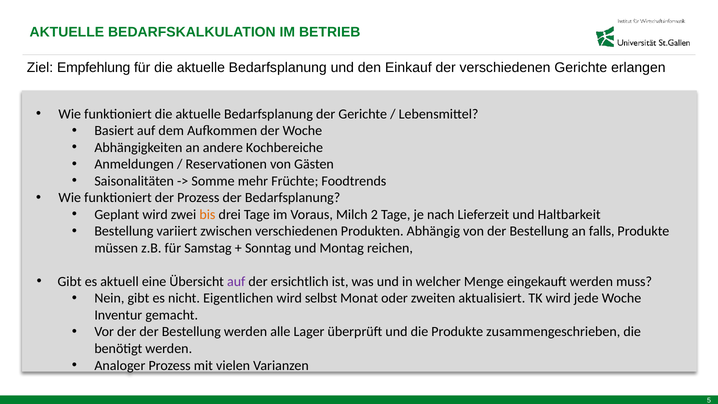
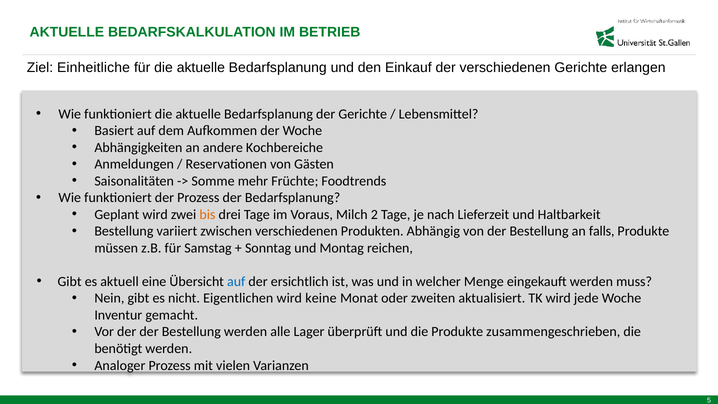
Empfehlung: Empfehlung -> Einheitliche
auf at (236, 281) colour: purple -> blue
selbst: selbst -> keine
